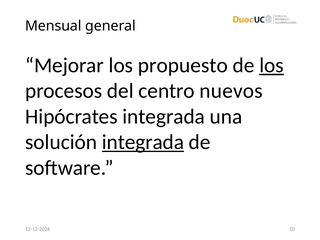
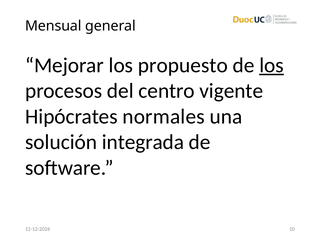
nuevos: nuevos -> vigente
Hipócrates integrada: integrada -> normales
integrada at (143, 142) underline: present -> none
